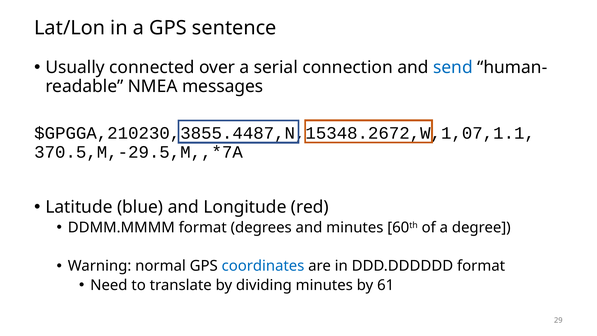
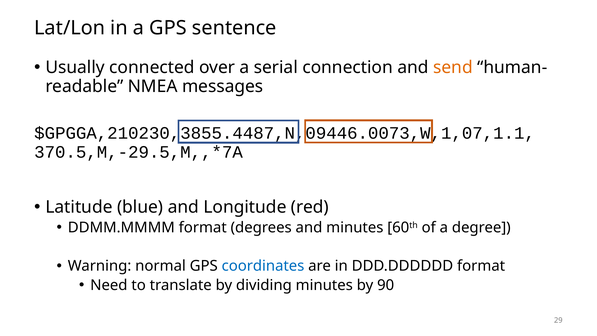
send colour: blue -> orange
$GPGGA,210230,3855.4487,N,15348.2672,W,1,07,1.1: $GPGGA,210230,3855.4487,N,15348.2672,W,1,07,1.1 -> $GPGGA,210230,3855.4487,N,09446.0073,W,1,07,1.1
61: 61 -> 90
